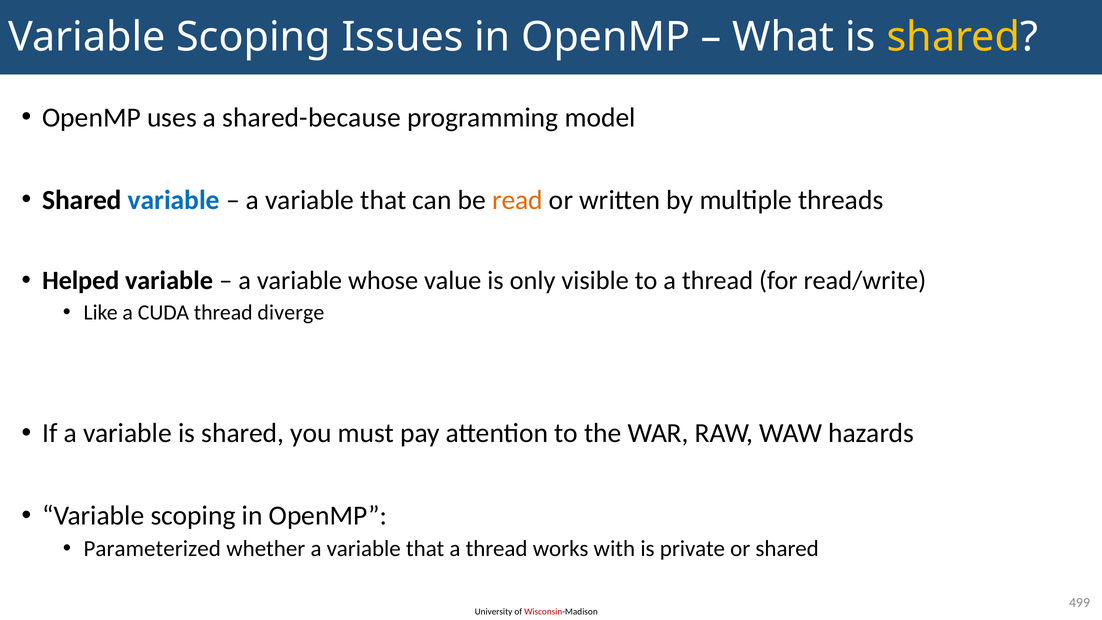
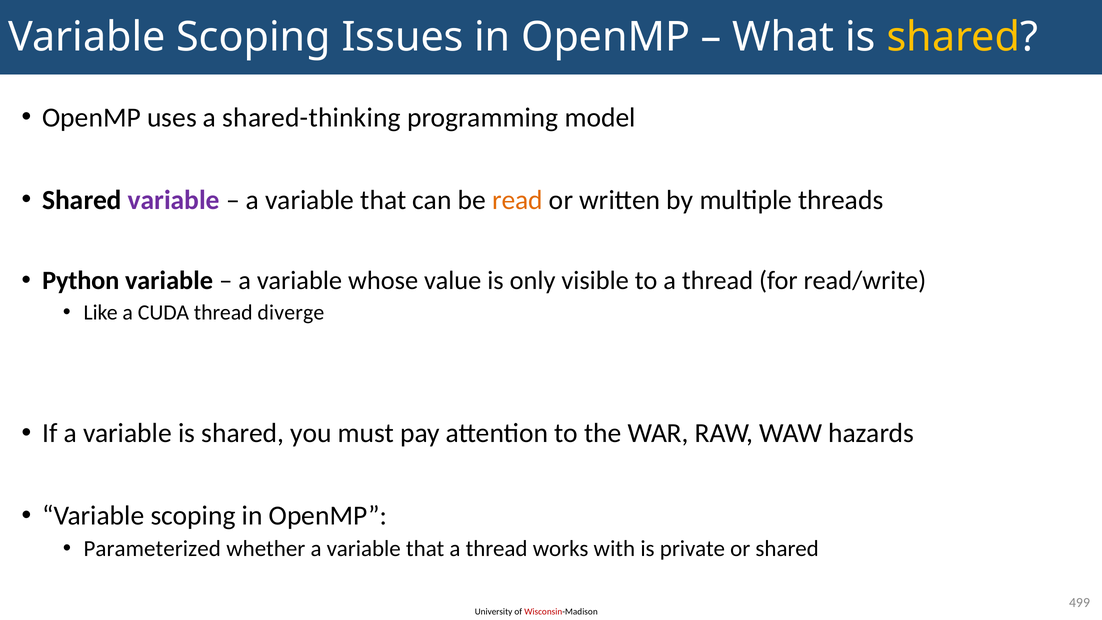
shared-because: shared-because -> shared-thinking
variable at (174, 200) colour: blue -> purple
Helped: Helped -> Python
